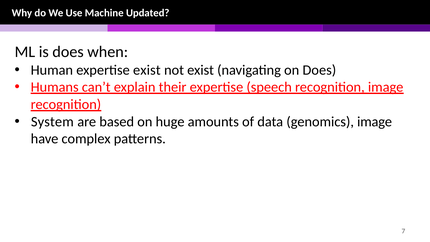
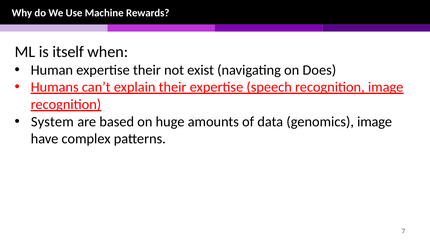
Updated: Updated -> Rewards
is does: does -> itself
expertise exist: exist -> their
